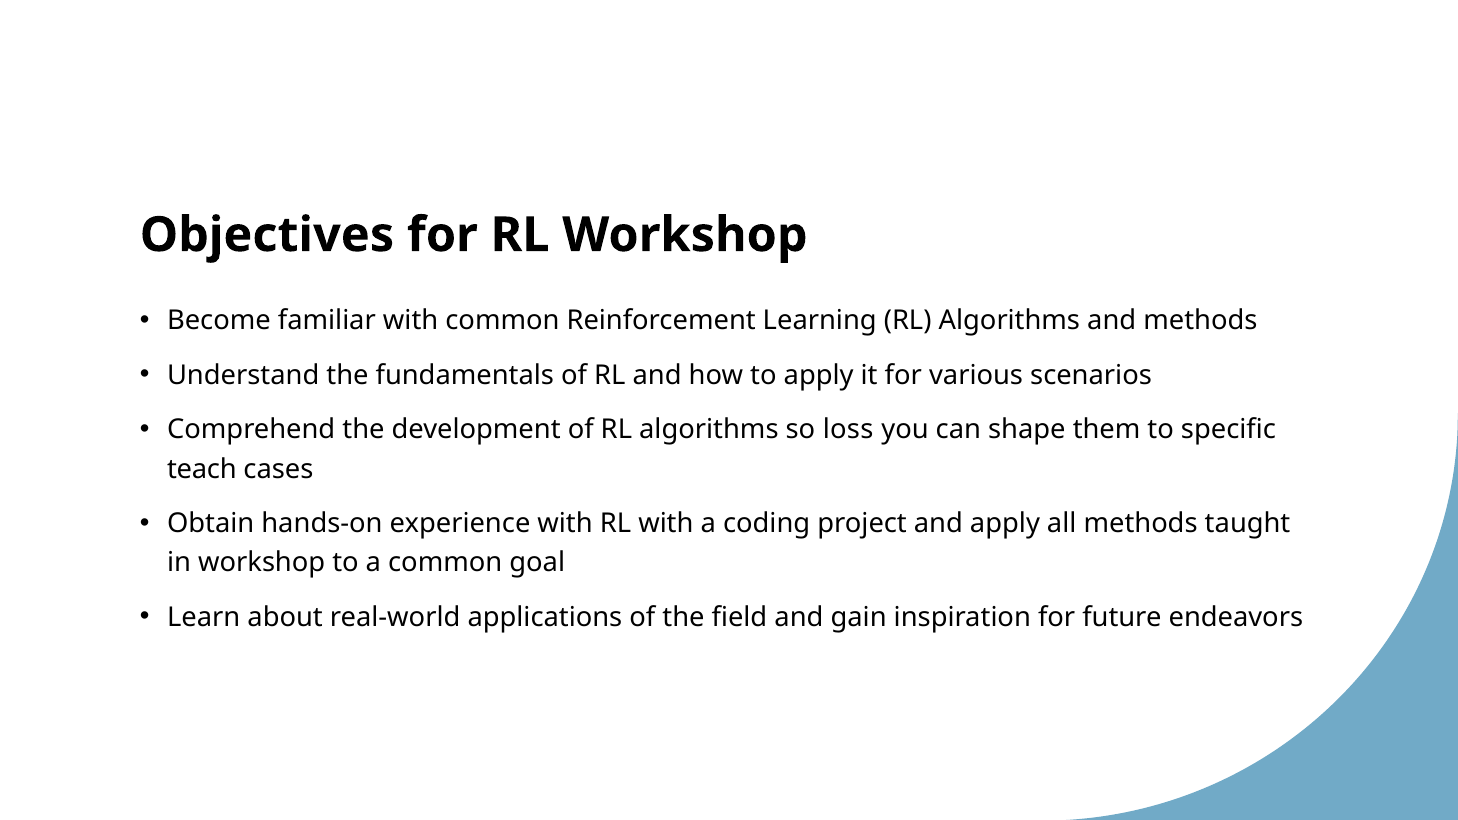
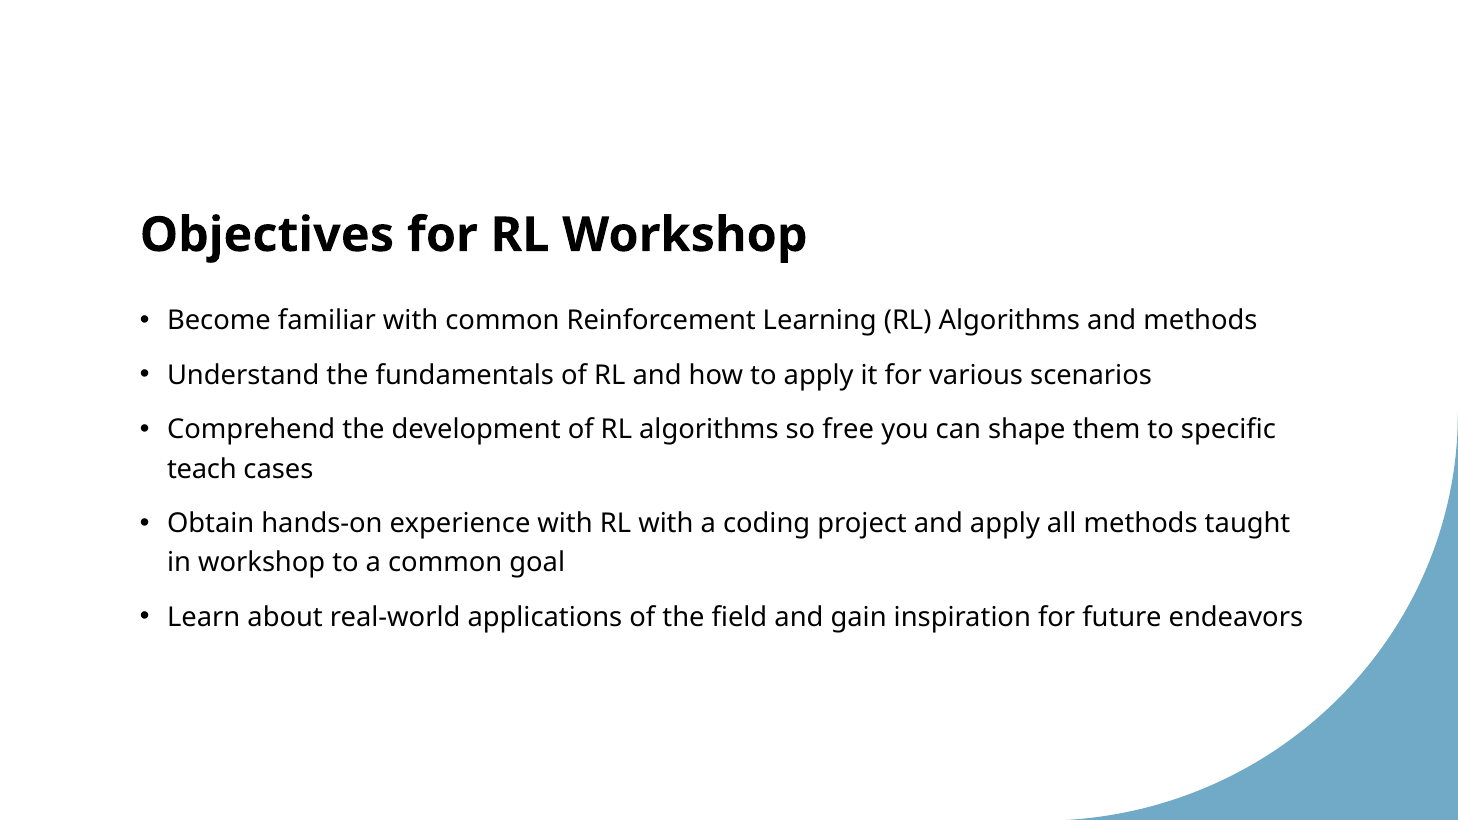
loss: loss -> free
